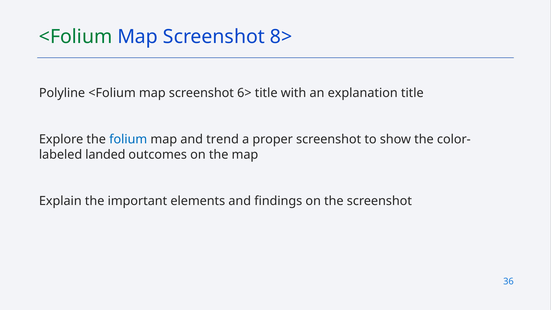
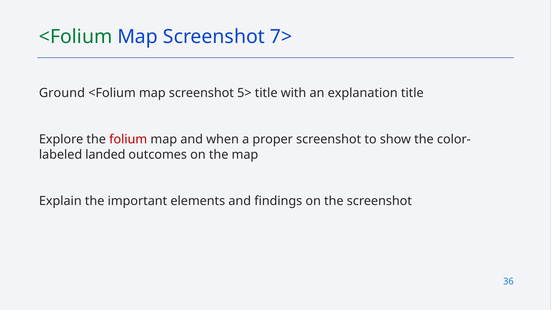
8>: 8> -> 7>
Polyline: Polyline -> Ground
6>: 6> -> 5>
folium colour: blue -> red
trend: trend -> when
